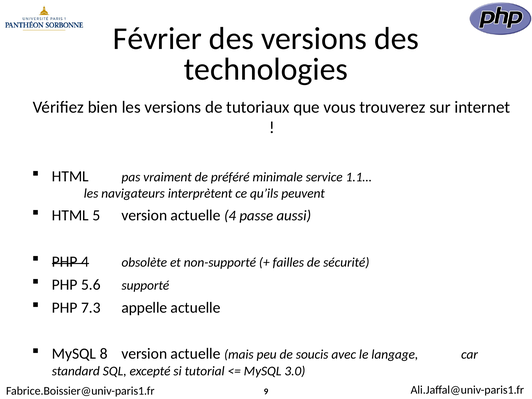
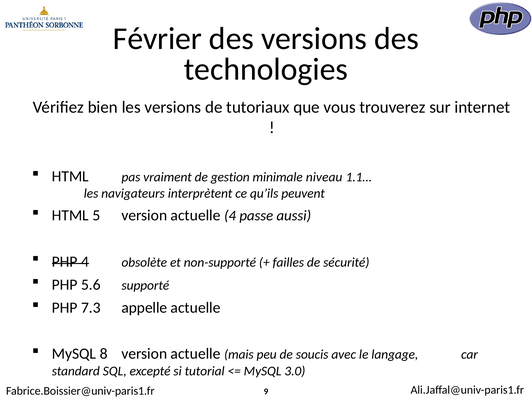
préféré: préféré -> gestion
service: service -> niveau
